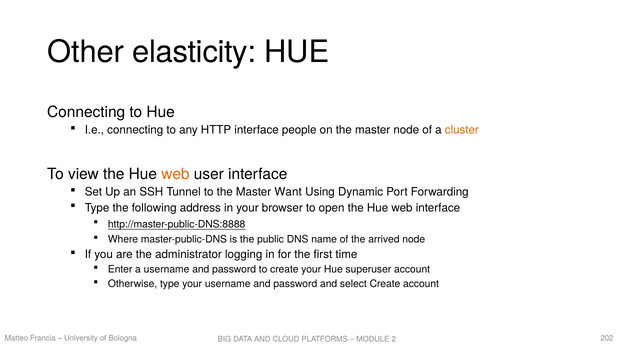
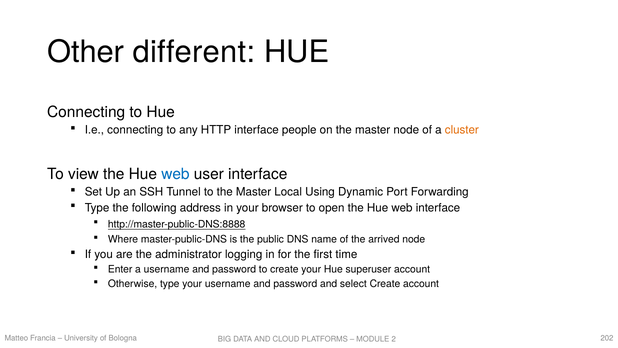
elasticity: elasticity -> different
web at (175, 174) colour: orange -> blue
Want: Want -> Local
